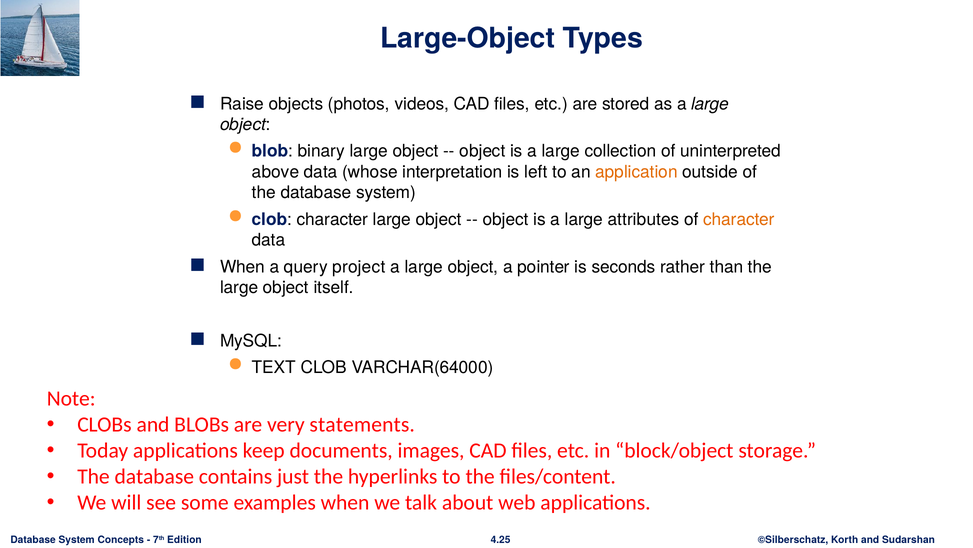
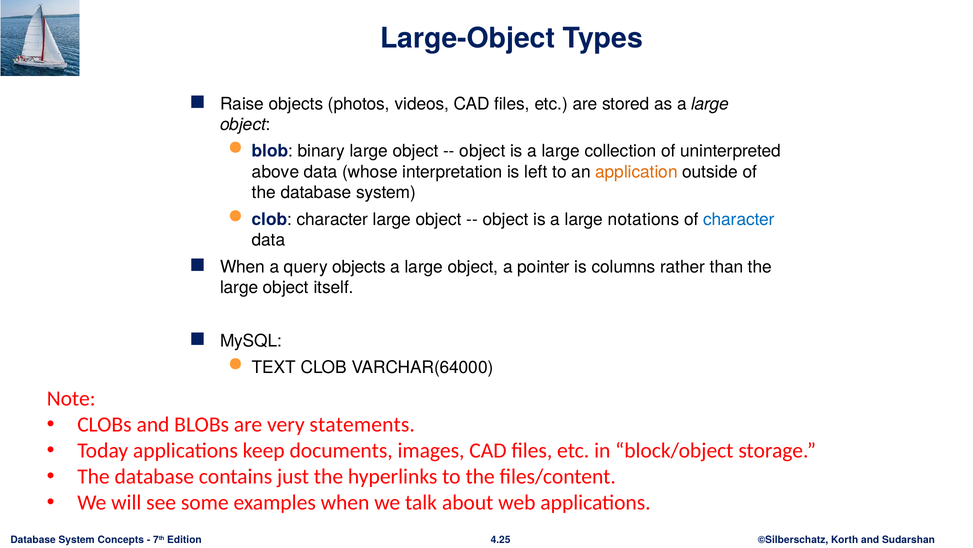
attributes: attributes -> notations
character at (739, 219) colour: orange -> blue
query project: project -> objects
seconds: seconds -> columns
